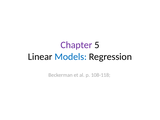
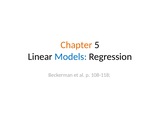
Chapter colour: purple -> orange
